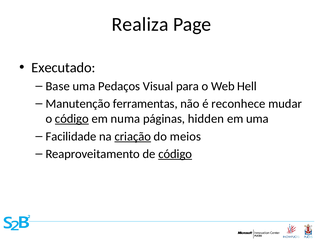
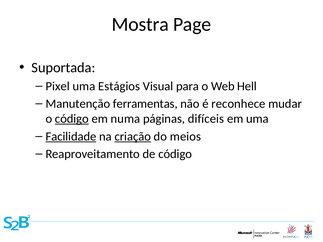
Realiza: Realiza -> Mostra
Executado: Executado -> Suportada
Base: Base -> Pixel
Pedaços: Pedaços -> Estágios
hidden: hidden -> difíceis
Facilidade underline: none -> present
código at (175, 154) underline: present -> none
